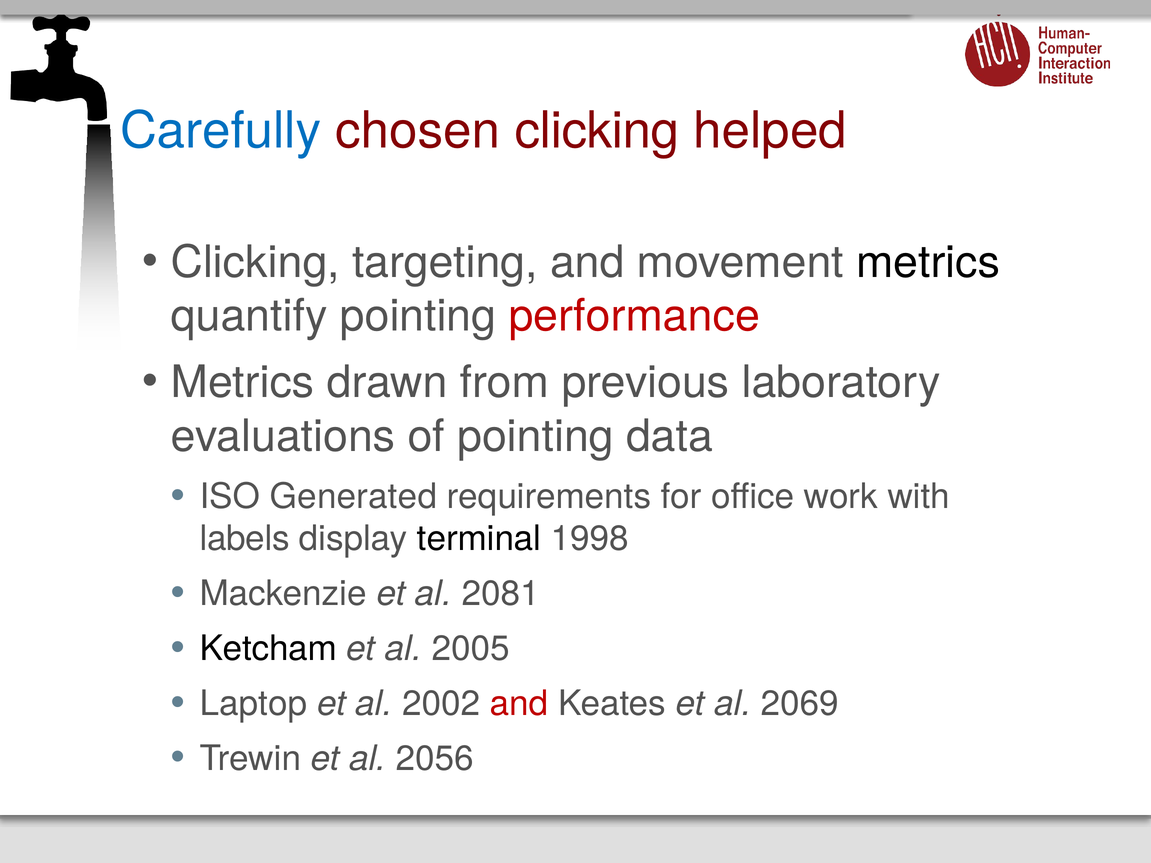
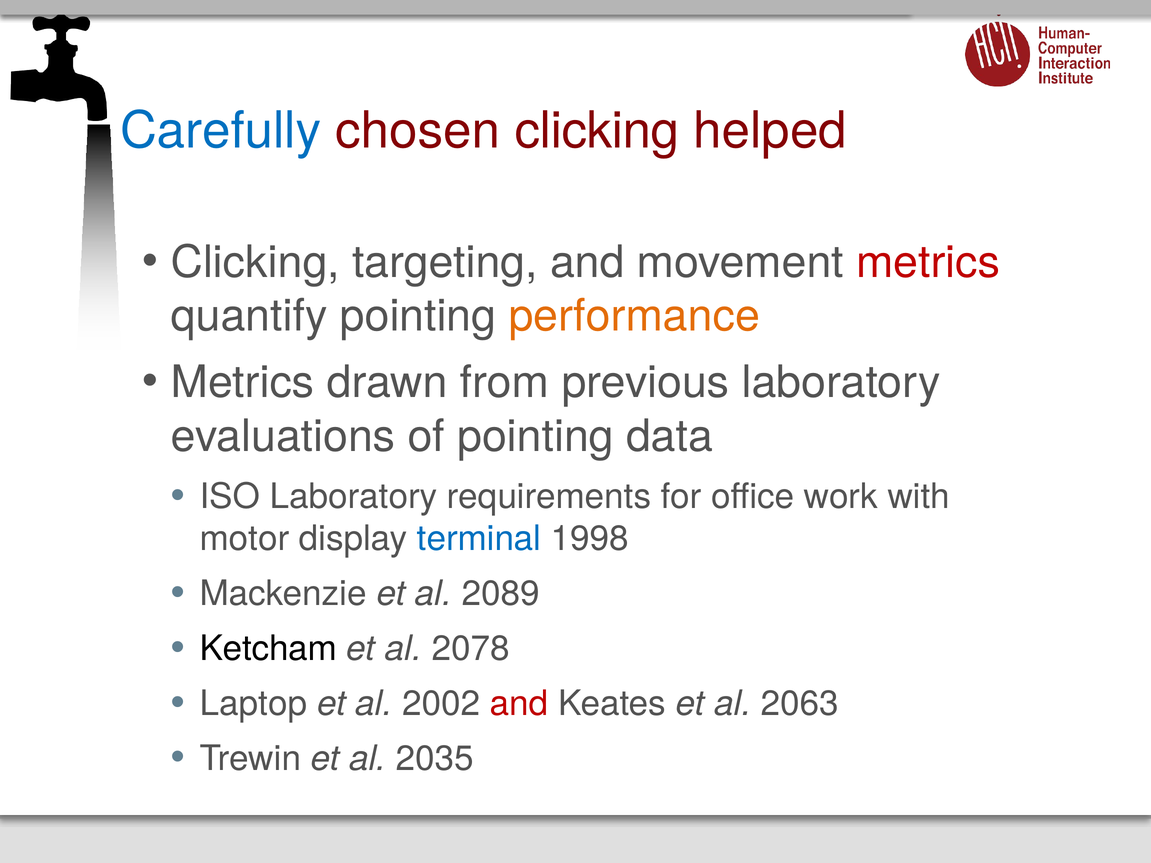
metrics at (928, 263) colour: black -> red
performance colour: red -> orange
ISO Generated: Generated -> Laboratory
labels: labels -> motor
terminal colour: black -> blue
2081: 2081 -> 2089
2005: 2005 -> 2078
2069: 2069 -> 2063
2056: 2056 -> 2035
